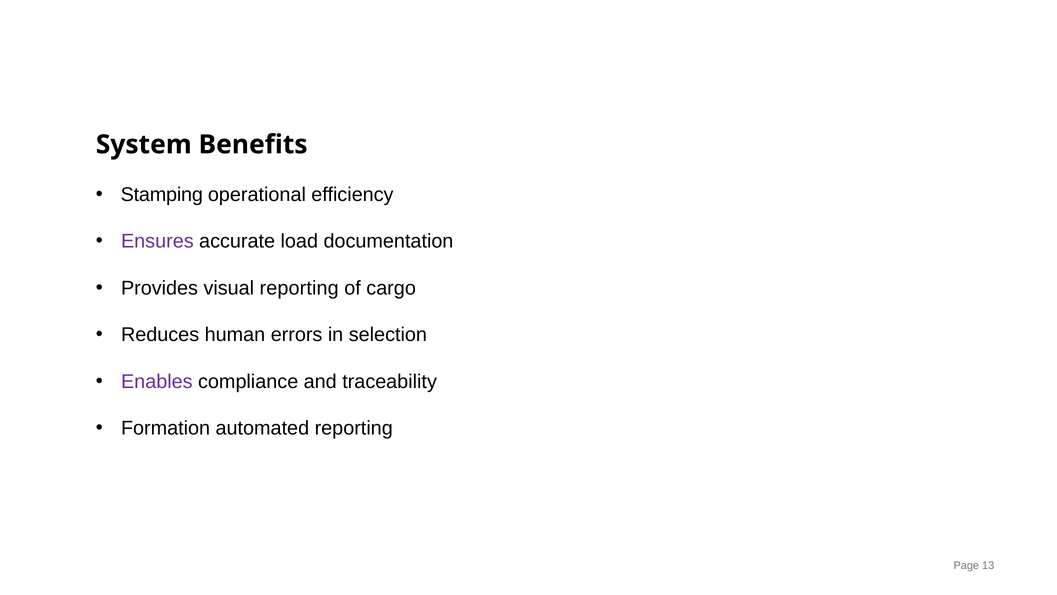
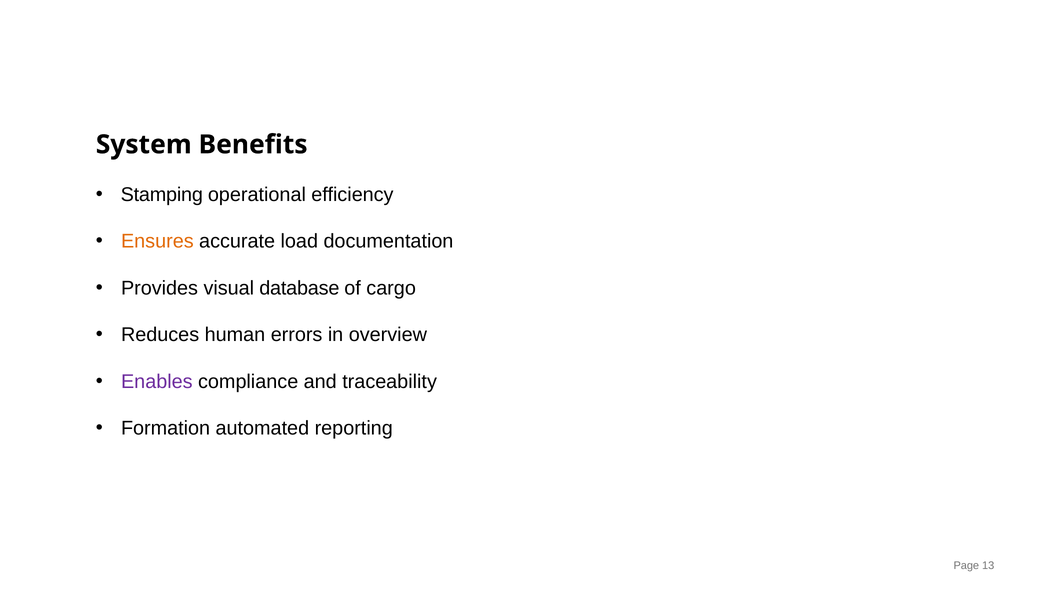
Ensures colour: purple -> orange
visual reporting: reporting -> database
selection: selection -> overview
